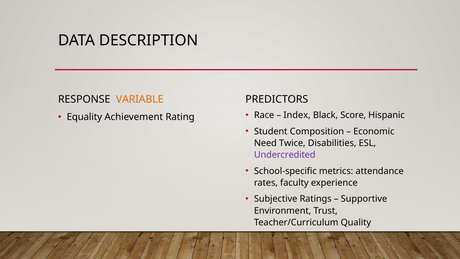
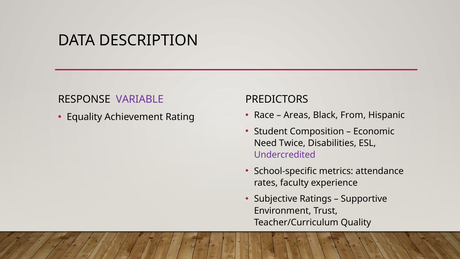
VARIABLE colour: orange -> purple
Index: Index -> Areas
Score: Score -> From
